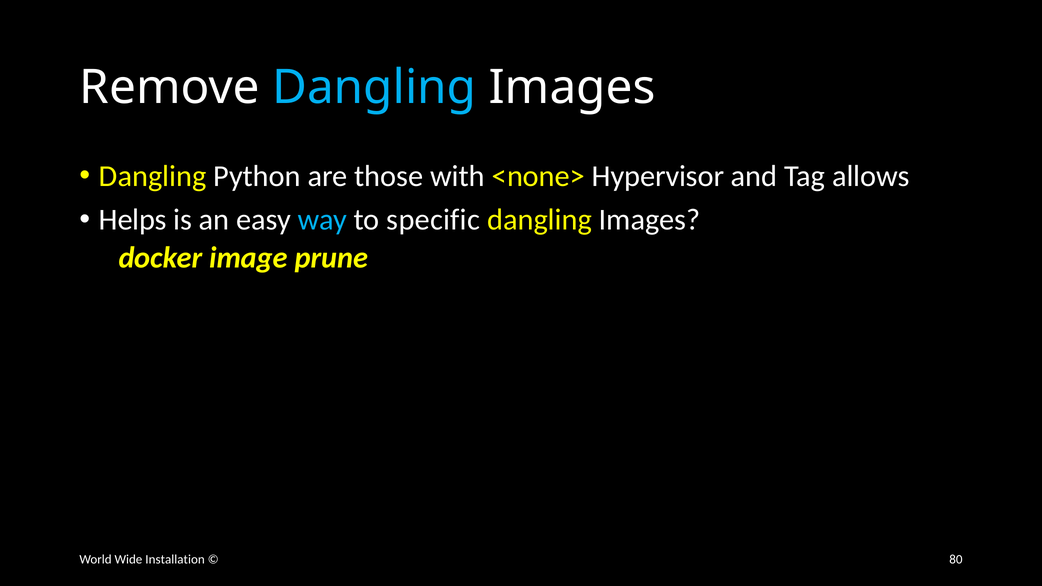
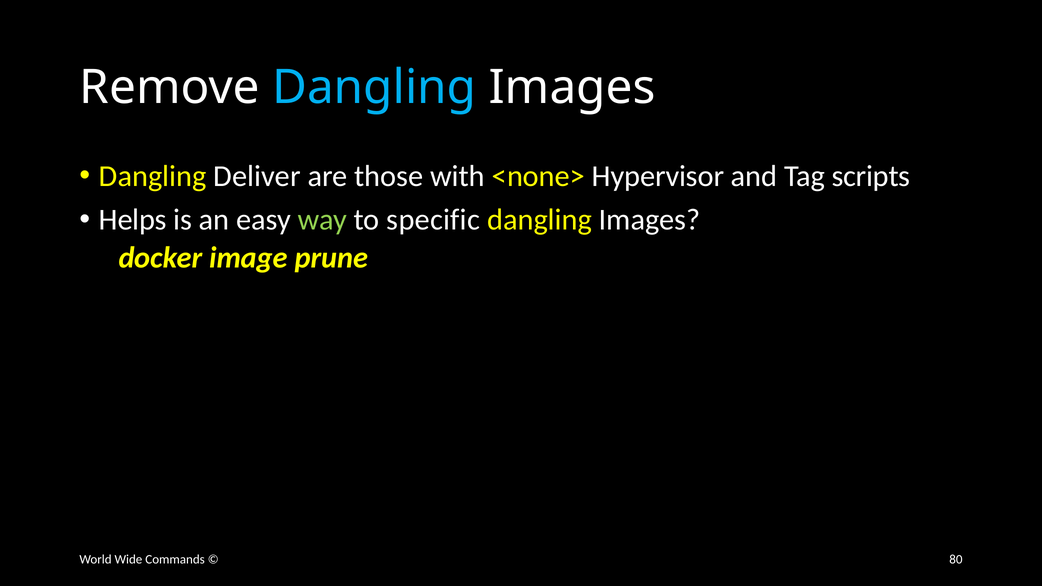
Python: Python -> Deliver
allows: allows -> scripts
way colour: light blue -> light green
Installation: Installation -> Commands
